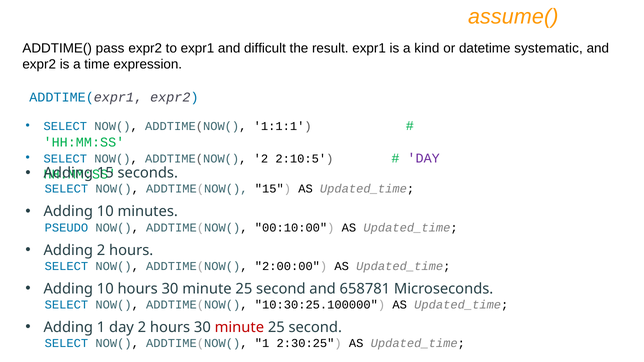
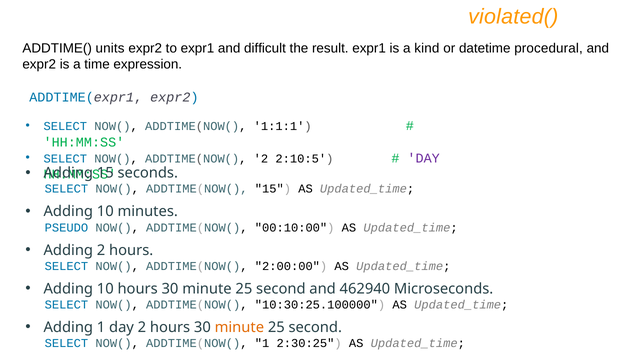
assume(: assume( -> violated(
pass: pass -> units
systematic: systematic -> procedural
658781: 658781 -> 462940
minute at (239, 328) colour: red -> orange
